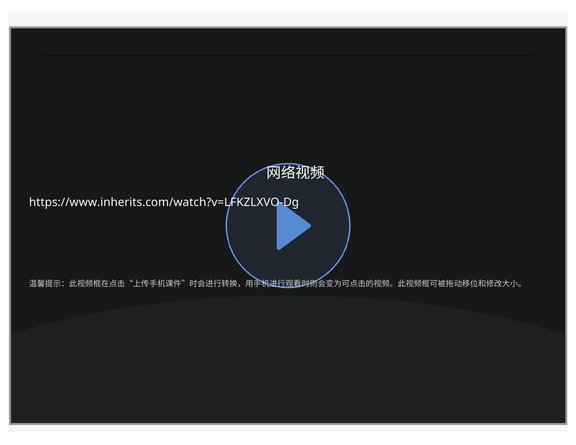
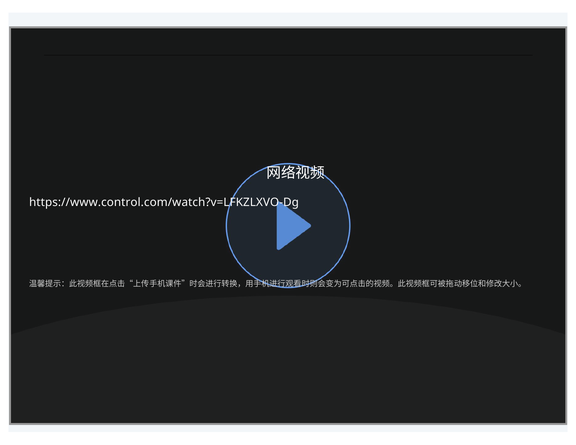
https://www.inherits.com/watch?v=LFKZLXVO-Dg: https://www.inherits.com/watch?v=LFKZLXVO-Dg -> https://www.control.com/watch?v=LFKZLXVO-Dg
